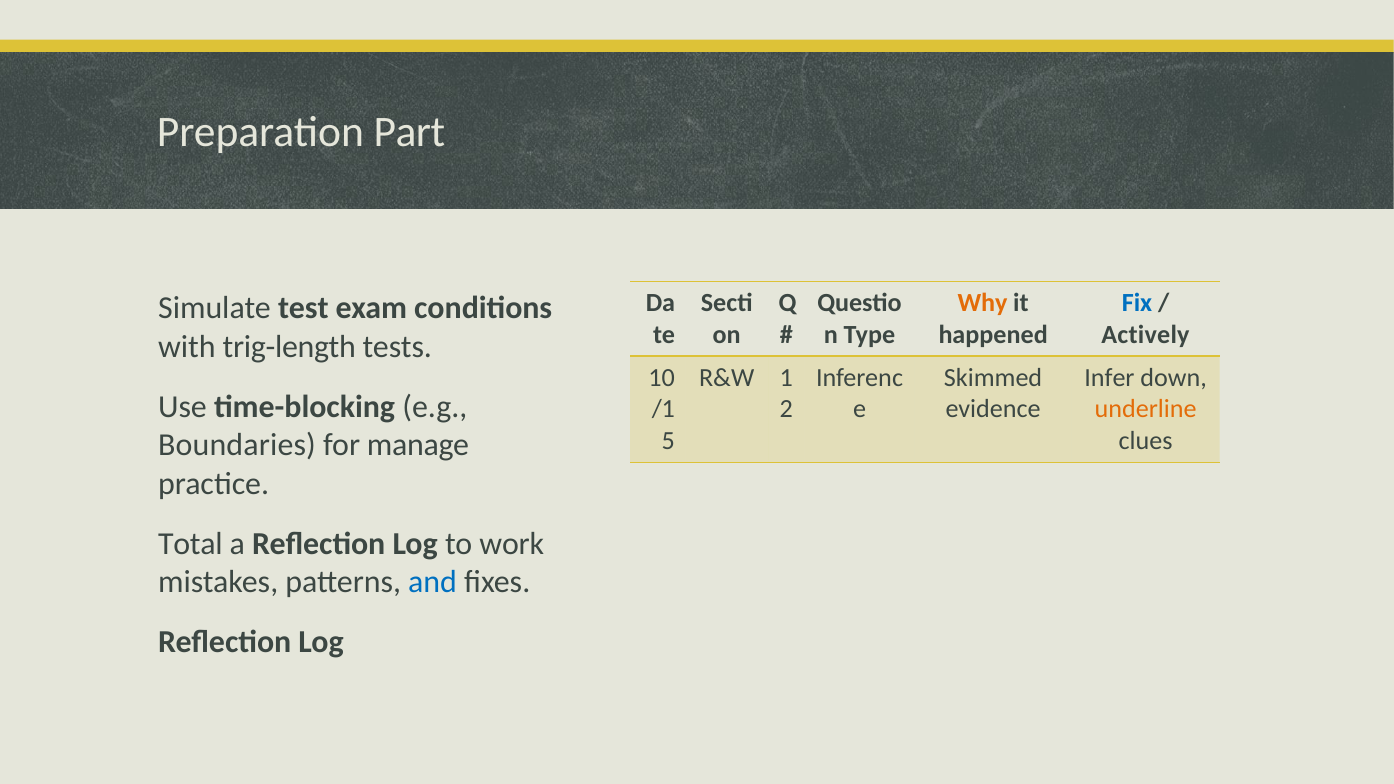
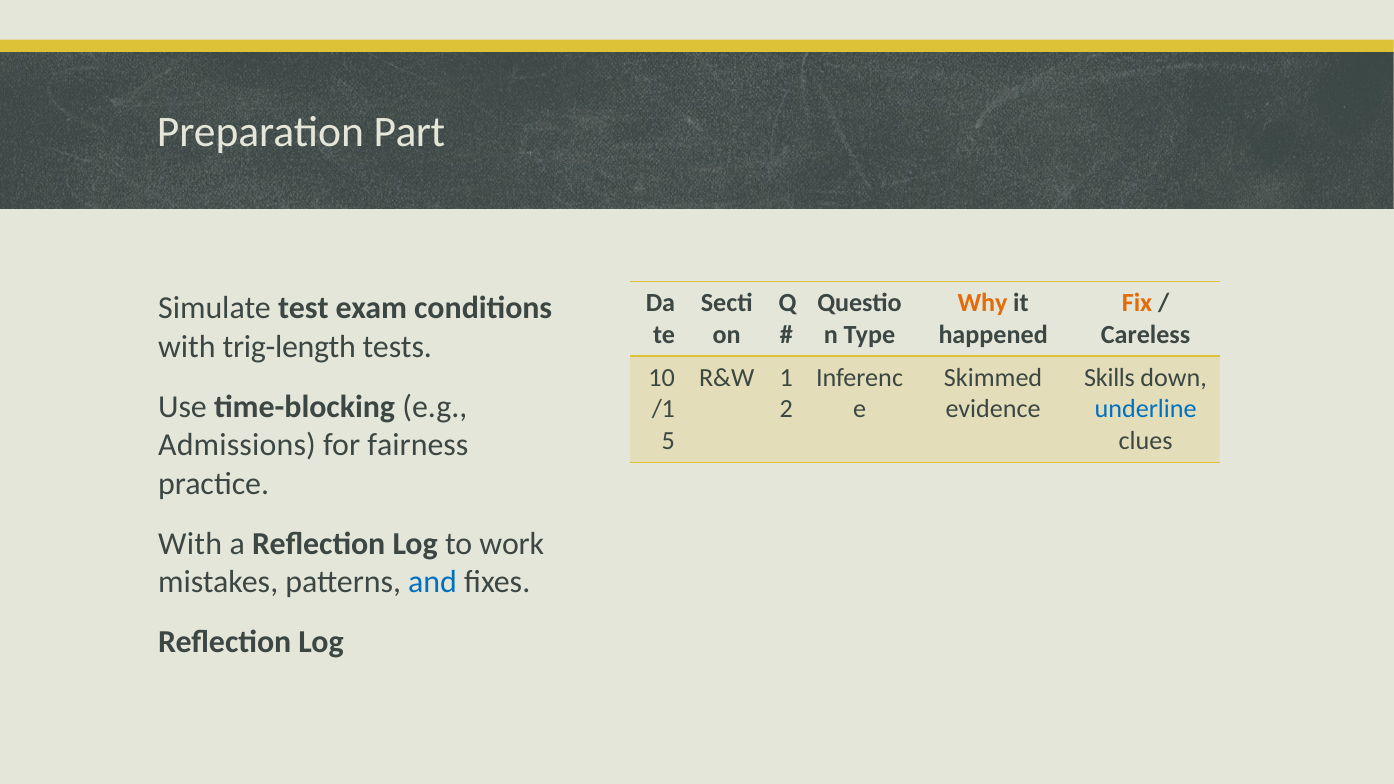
Fix colour: blue -> orange
Actively: Actively -> Careless
Infer: Infer -> Skills
underline colour: orange -> blue
Boundaries: Boundaries -> Admissions
manage: manage -> fairness
Total at (190, 544): Total -> With
